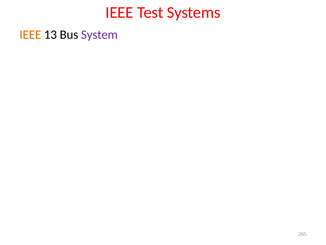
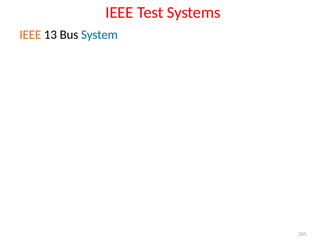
System colour: purple -> blue
